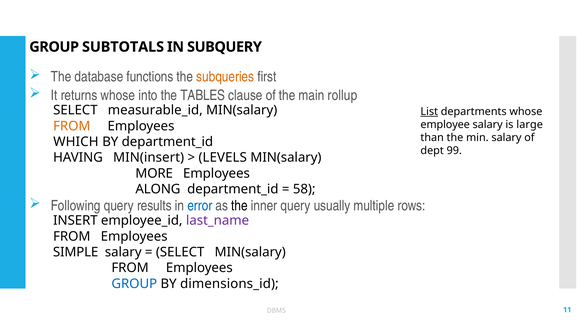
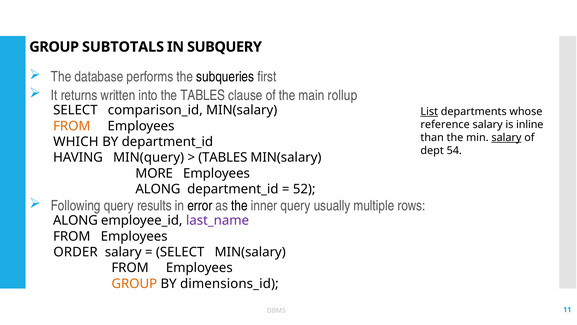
functions: functions -> performs
subqueries colour: orange -> black
returns whose: whose -> written
measurable_id: measurable_id -> comparison_id
employee: employee -> reference
large: large -> inline
salary at (506, 137) underline: none -> present
99: 99 -> 54
MIN(insert: MIN(insert -> MIN(query
LEVELS at (223, 157): LEVELS -> TABLES
58: 58 -> 52
error colour: blue -> black
INSERT at (75, 220): INSERT -> ALONG
SIMPLE: SIMPLE -> ORDER
GROUP at (134, 283) colour: blue -> orange
